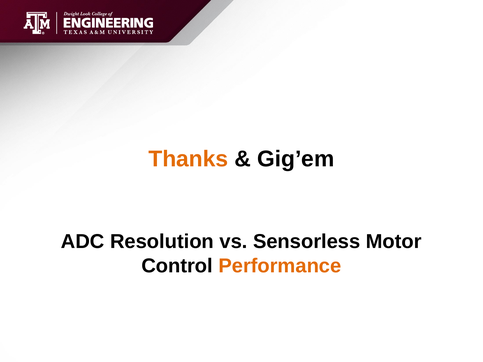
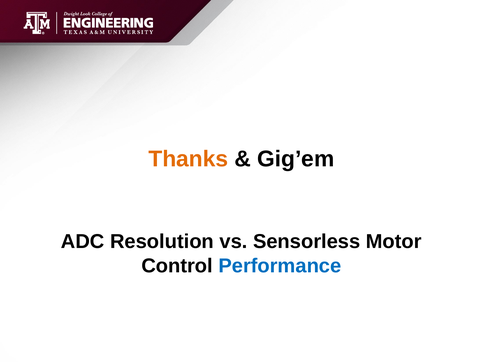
Performance colour: orange -> blue
